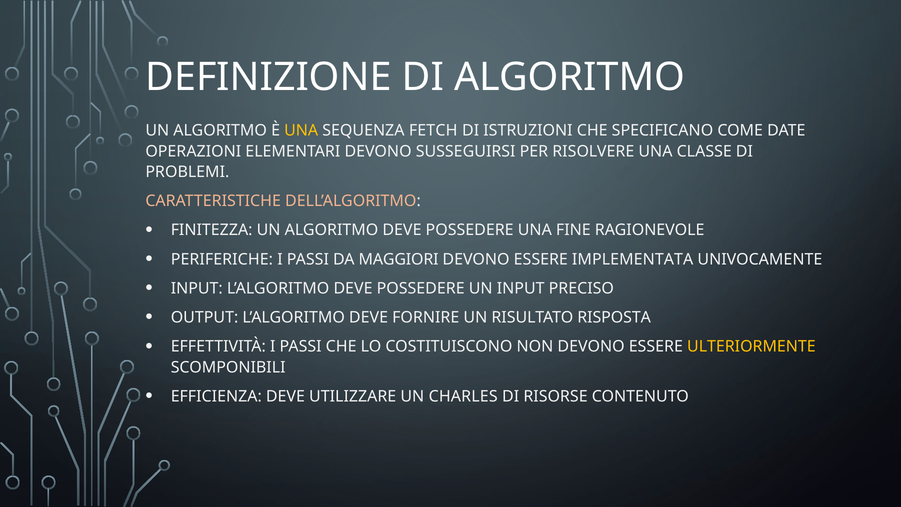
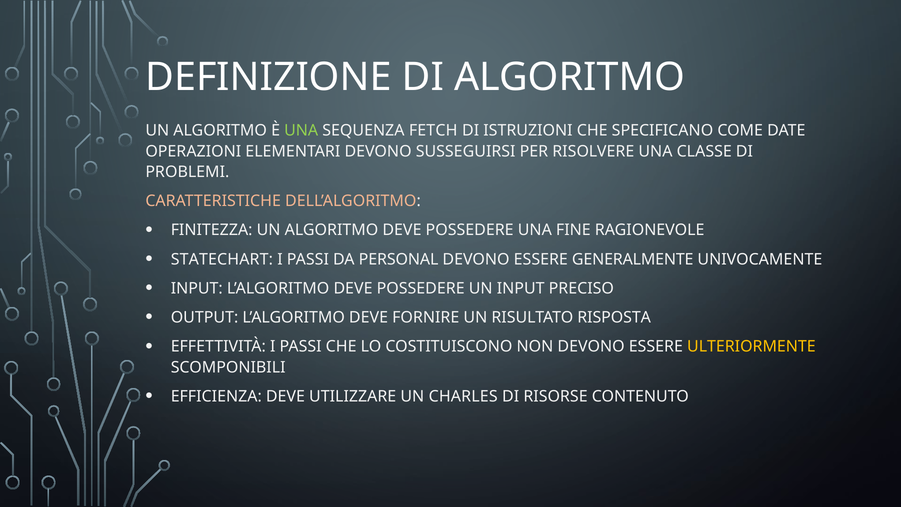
UNA at (301, 131) colour: yellow -> light green
PERIFERICHE: PERIFERICHE -> STATECHART
MAGGIORI: MAGGIORI -> PERSONAL
IMPLEMENTATA: IMPLEMENTATA -> GENERALMENTE
